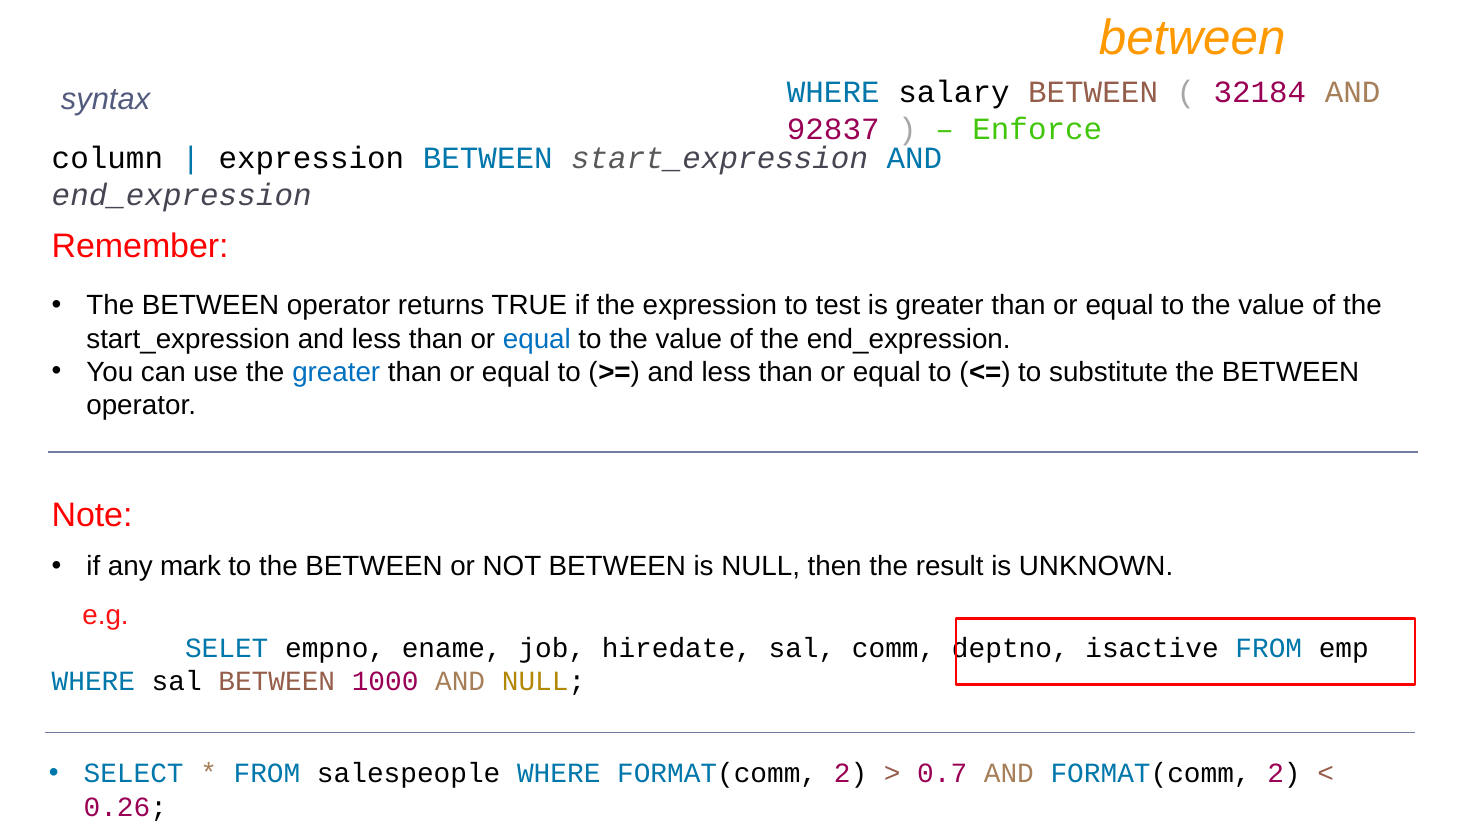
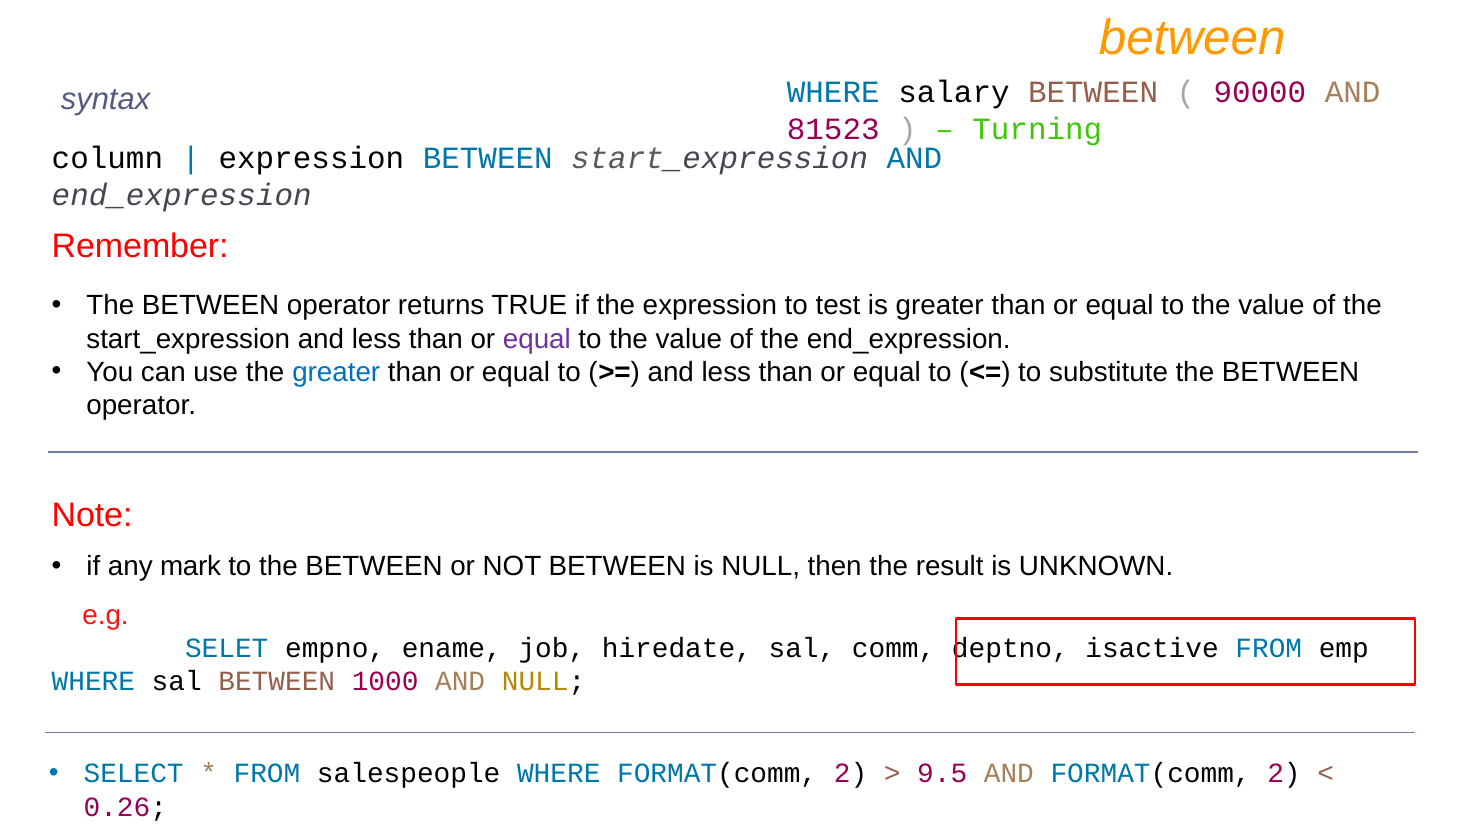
32184: 32184 -> 90000
92837: 92837 -> 81523
Enforce: Enforce -> Turning
equal at (537, 339) colour: blue -> purple
0.7: 0.7 -> 9.5
